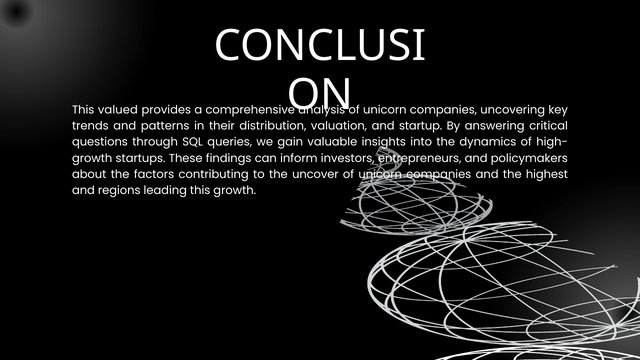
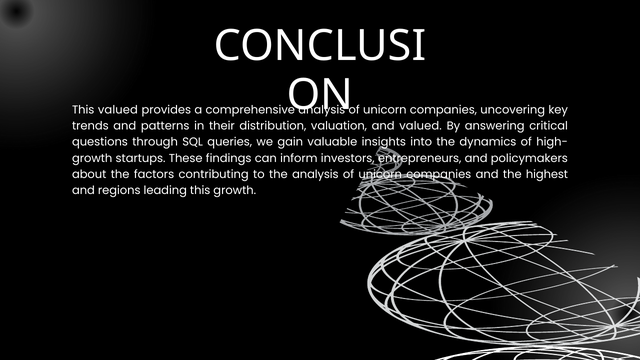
and startup: startup -> valued
the uncover: uncover -> analysis
